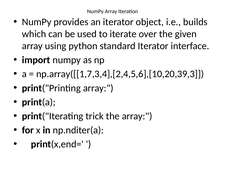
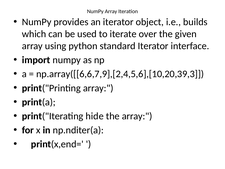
np.array([[1,7,3,4],[2,4,5,6],[10,20,39,3: np.array([[1,7,3,4],[2,4,5,6],[10,20,39,3 -> np.array([[6,6,7,9],[2,4,5,6],[10,20,39,3
trick: trick -> hide
